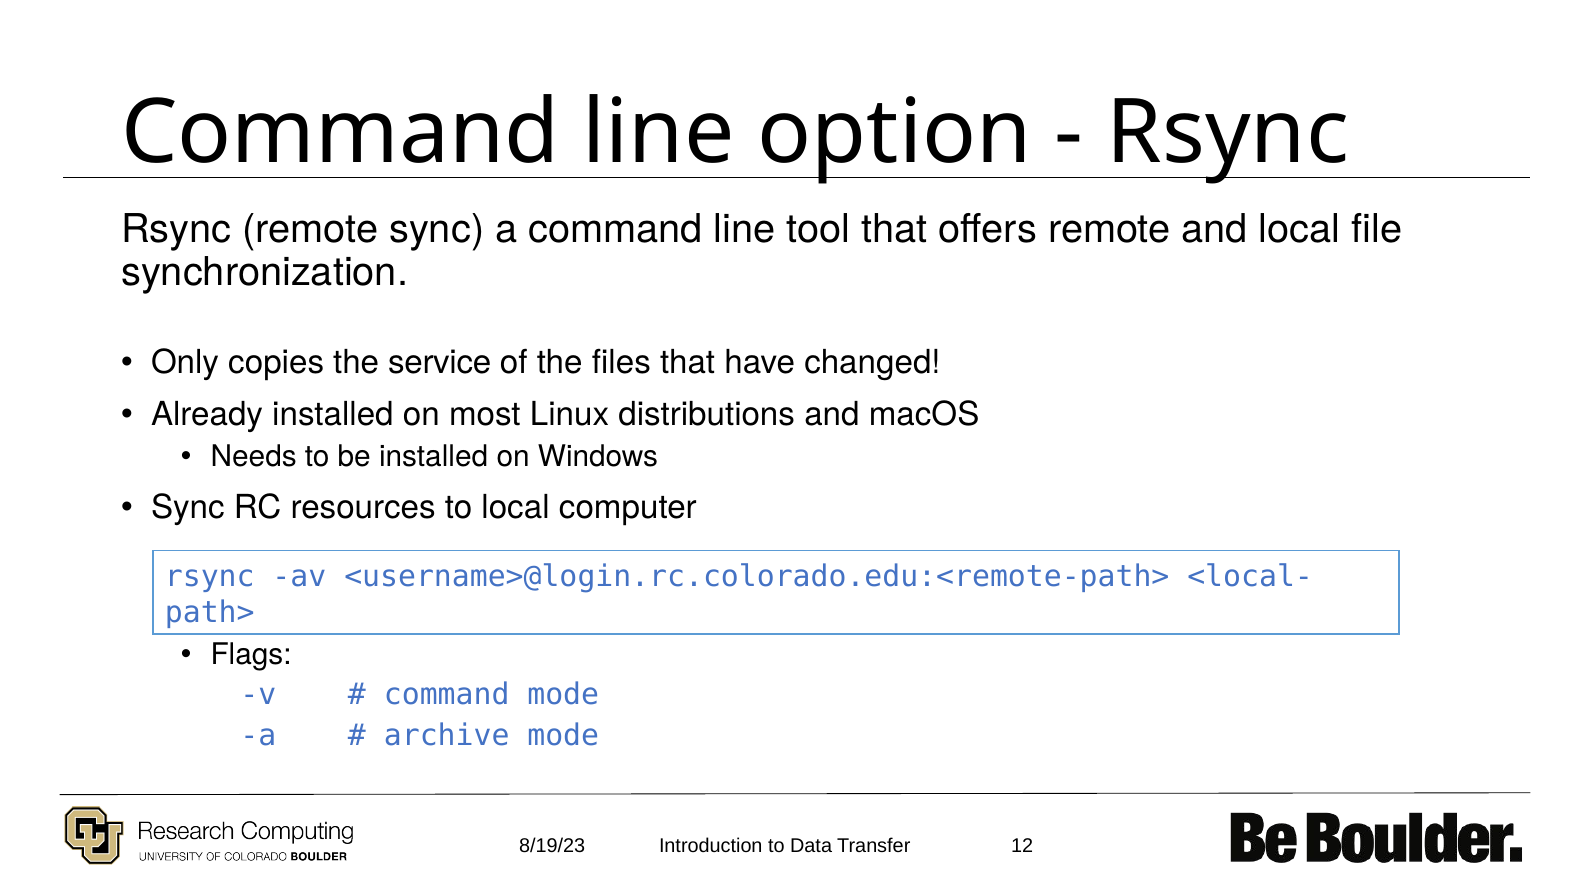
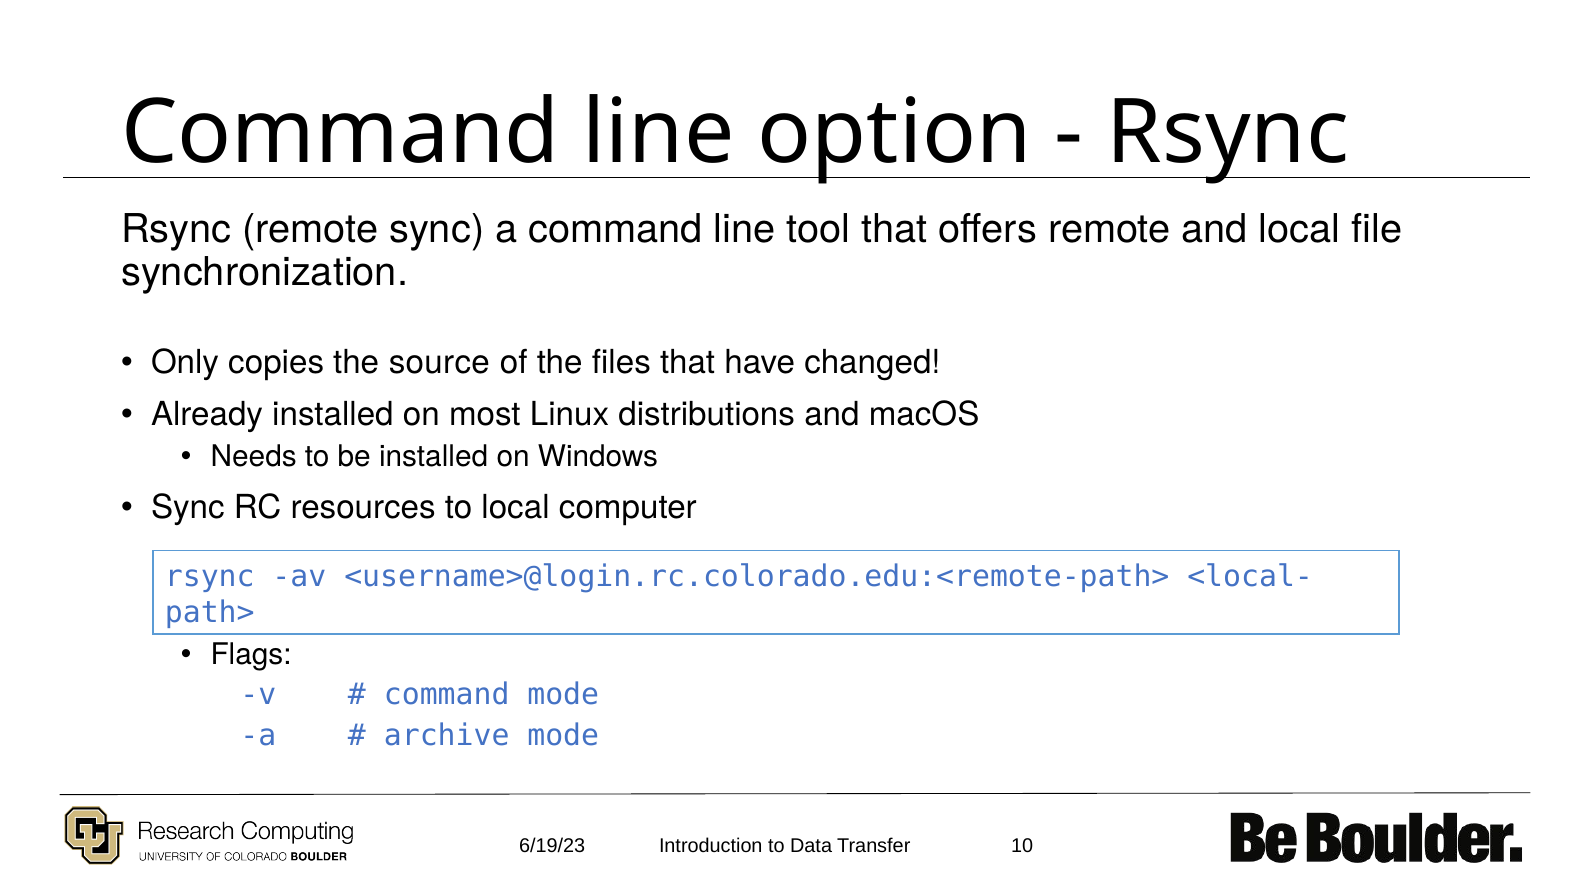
service: service -> source
8/19/23: 8/19/23 -> 6/19/23
12: 12 -> 10
